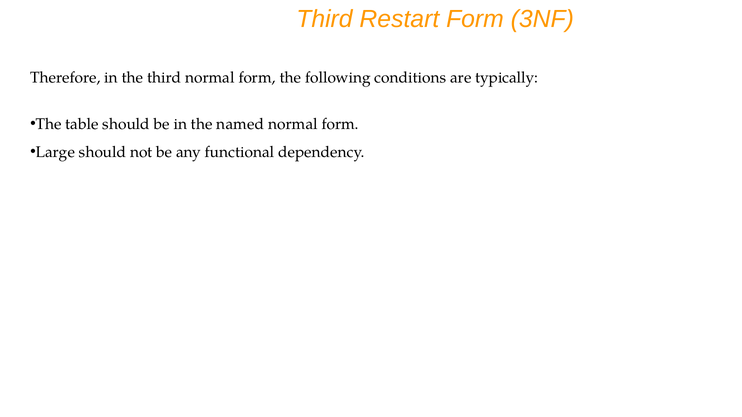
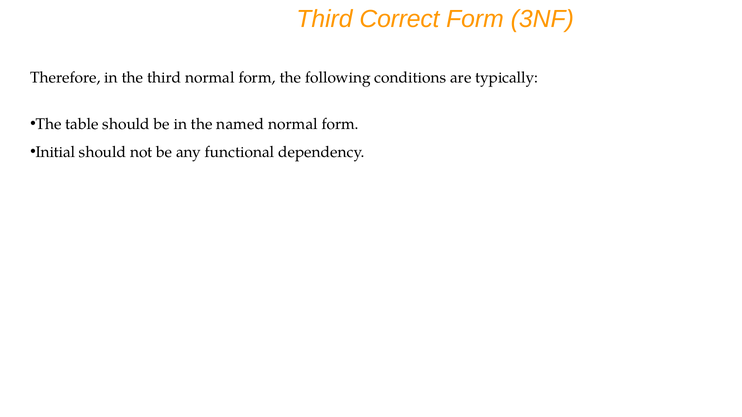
Restart: Restart -> Correct
Large: Large -> Initial
